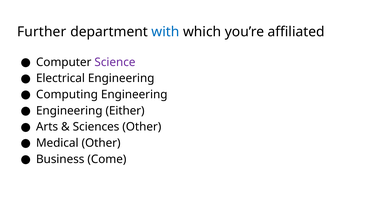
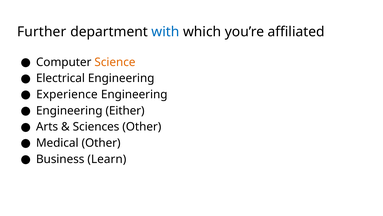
Science colour: purple -> orange
Computing: Computing -> Experience
Come: Come -> Learn
